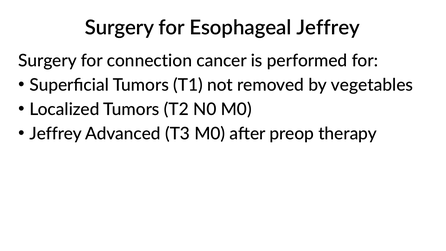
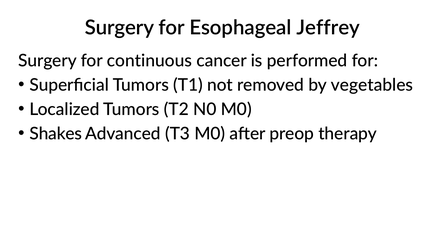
connection: connection -> continuous
Jeffrey at (56, 134): Jeffrey -> Shakes
